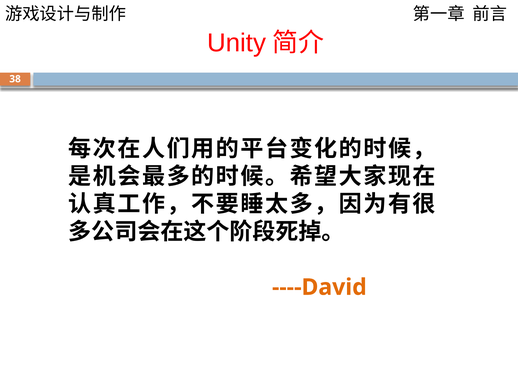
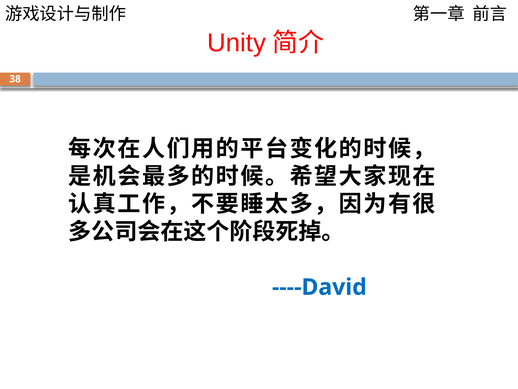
----David colour: orange -> blue
